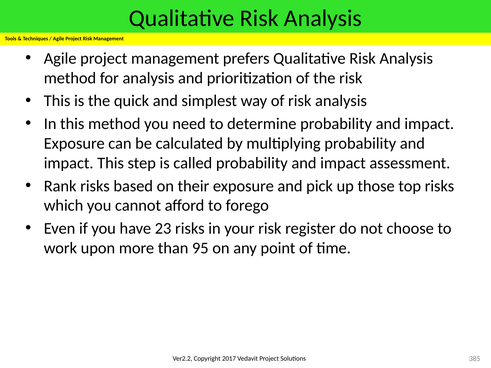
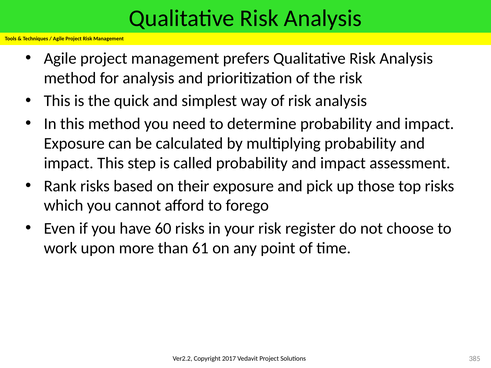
23: 23 -> 60
95: 95 -> 61
